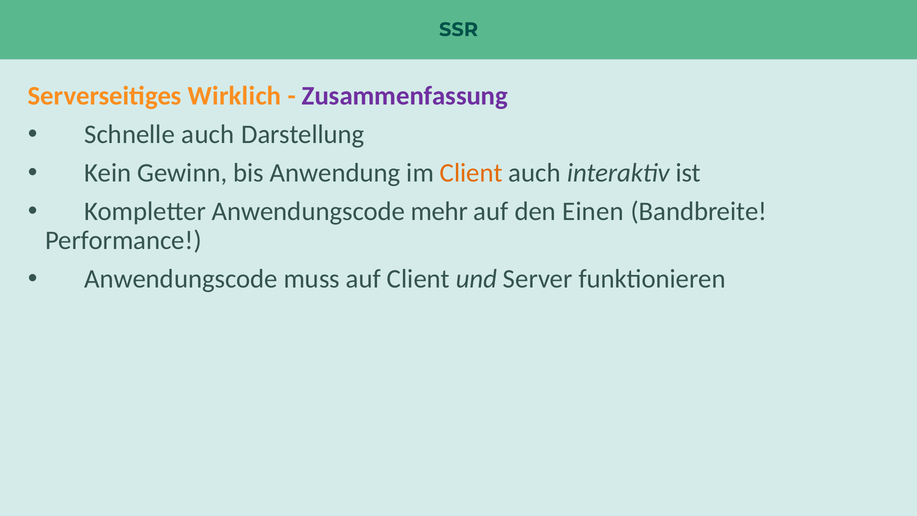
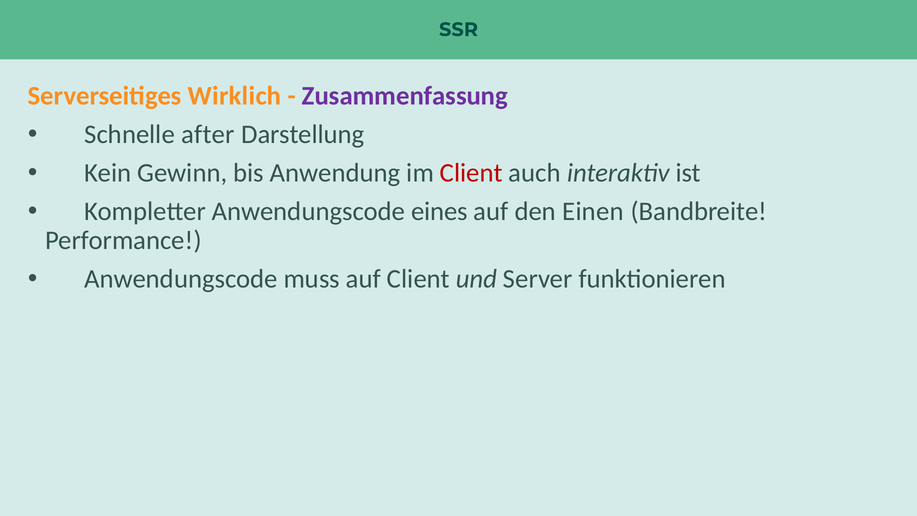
auch at (208, 134): auch -> after
Client at (471, 173) colour: orange -> red
mehr: mehr -> eines
